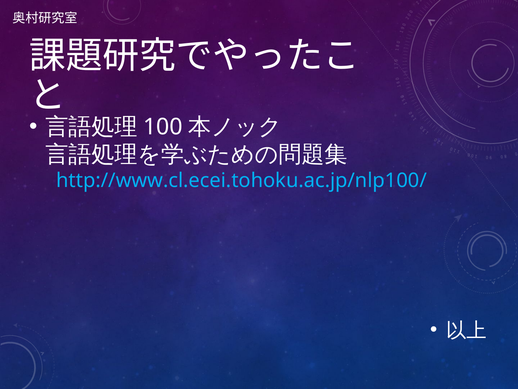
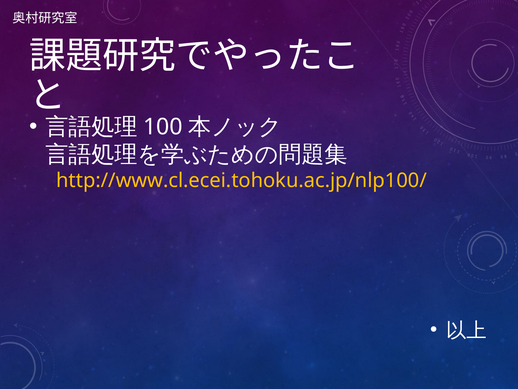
http://www.cl.ecei.tohoku.ac.jp/nlp100/ colour: light blue -> yellow
